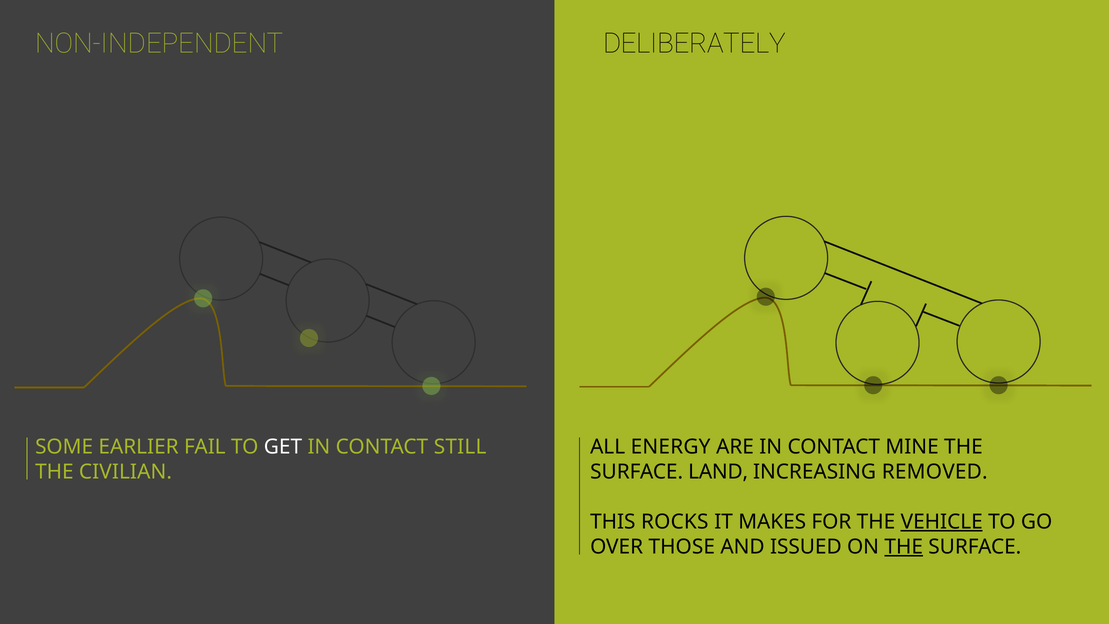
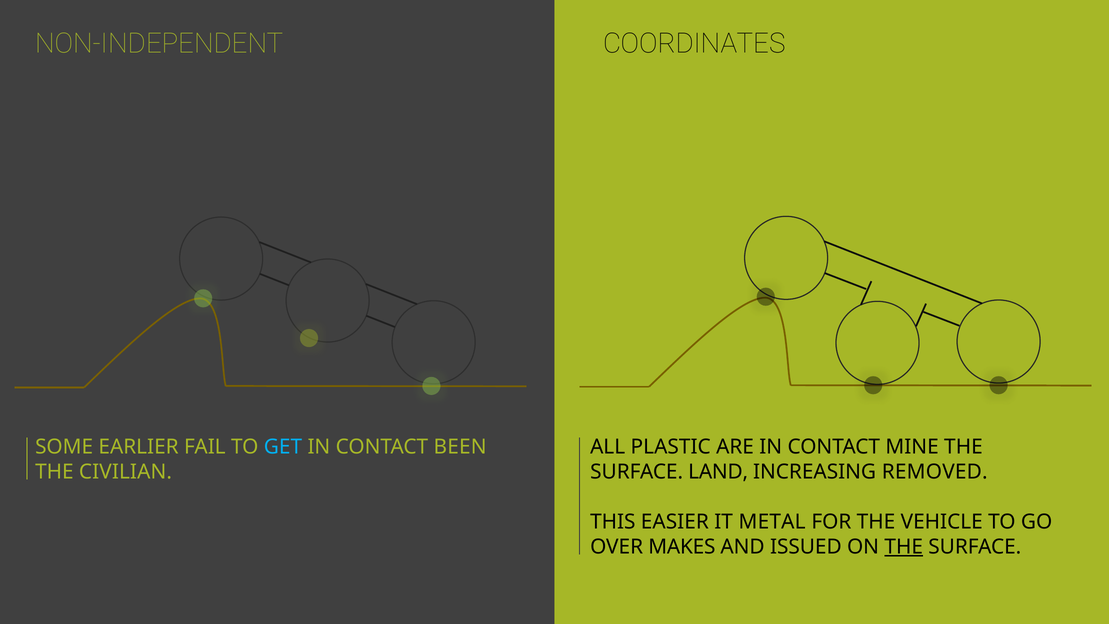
DELIBERATELY: DELIBERATELY -> COORDINATES
GET colour: white -> light blue
STILL: STILL -> BEEN
ENERGY: ENERGY -> PLASTIC
ROCKS: ROCKS -> EASIER
MAKES: MAKES -> METAL
VEHICLE underline: present -> none
THOSE: THOSE -> MAKES
